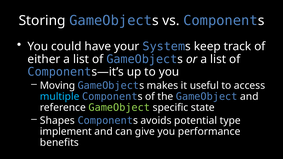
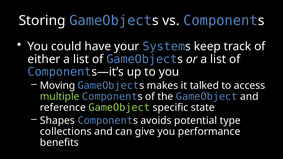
useful: useful -> talked
multiple colour: light blue -> light green
implement: implement -> collections
